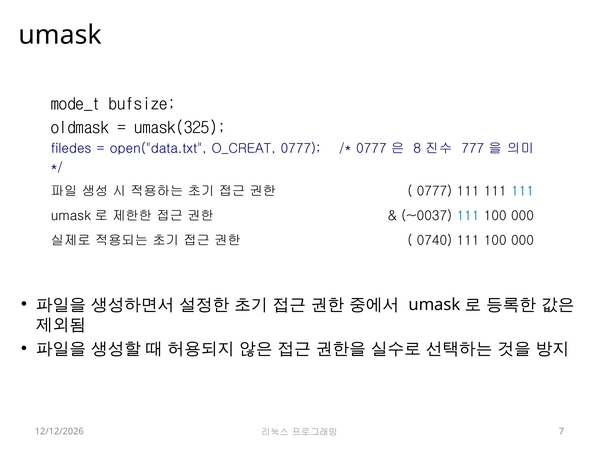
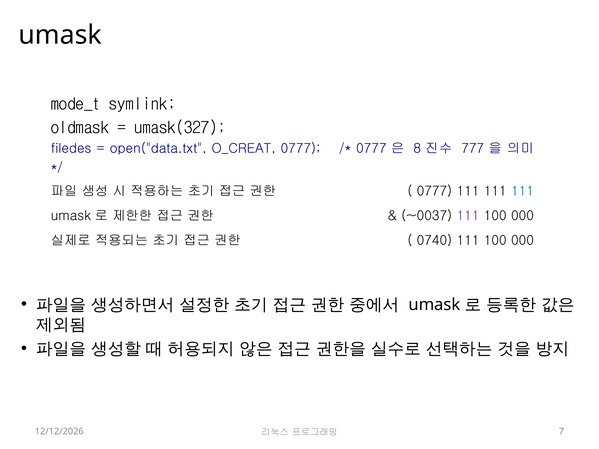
bufsize: bufsize -> symlink
umask(325: umask(325 -> umask(327
111 at (468, 216) colour: blue -> purple
